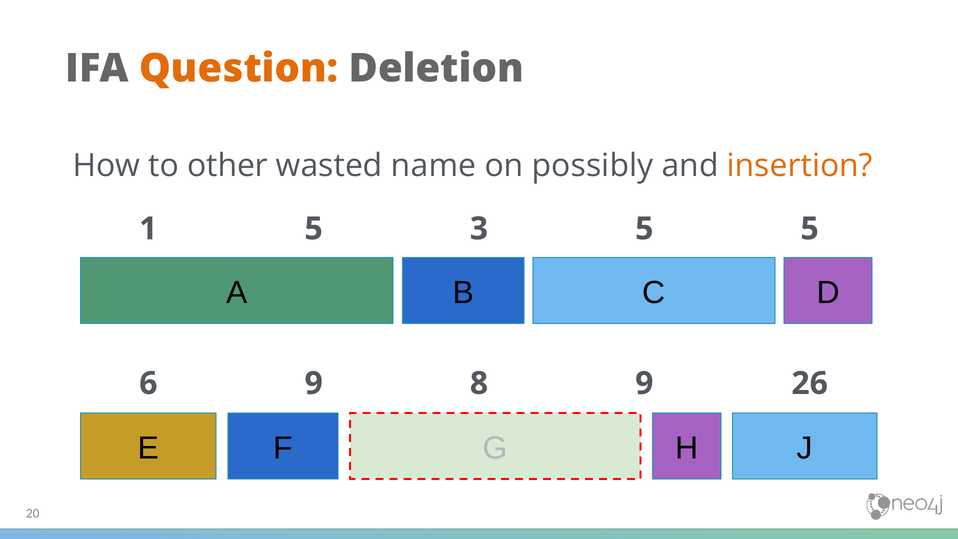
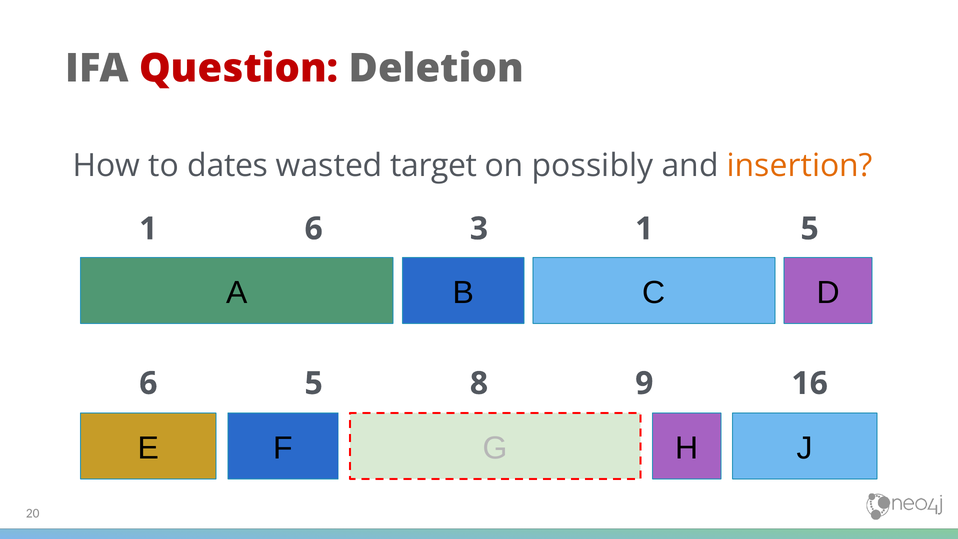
Question colour: orange -> red
other: other -> dates
name: name -> target
1 5: 5 -> 6
3 5: 5 -> 1
6 9: 9 -> 5
26: 26 -> 16
